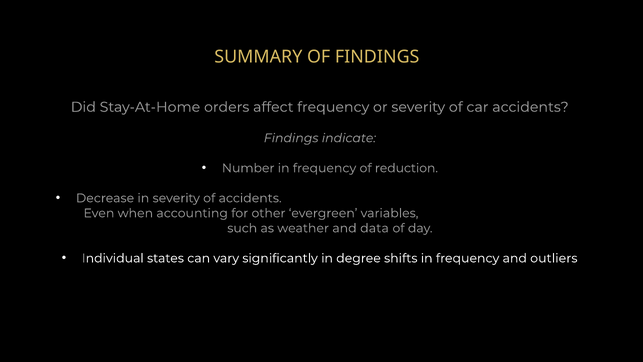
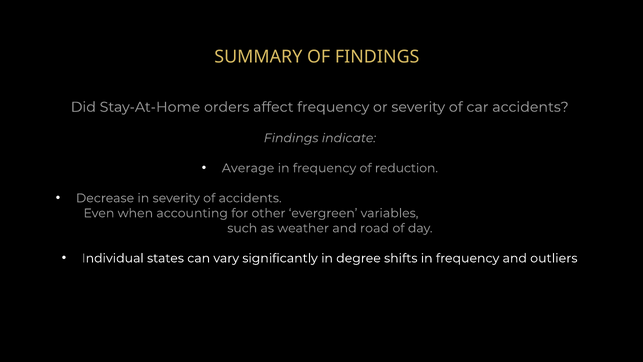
Number: Number -> Average
data: data -> road
